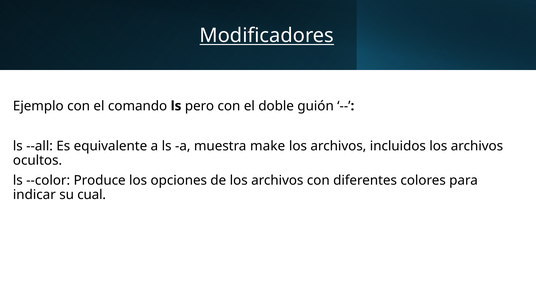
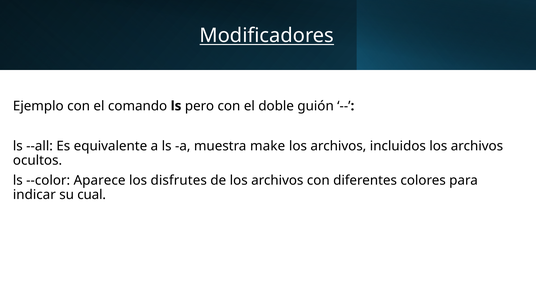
Produce: Produce -> Aparece
opciones: opciones -> disfrutes
